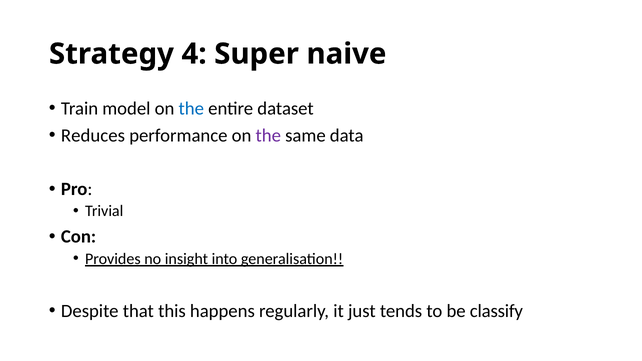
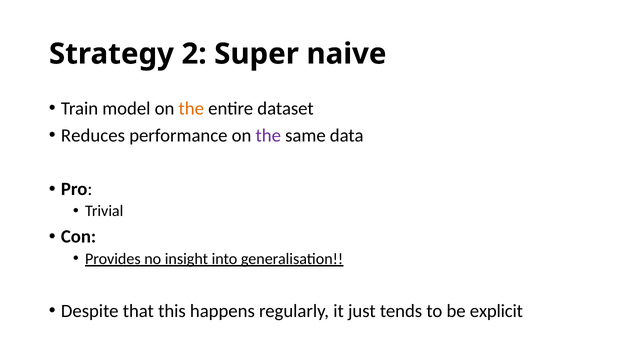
4: 4 -> 2
the at (191, 109) colour: blue -> orange
classify: classify -> explicit
